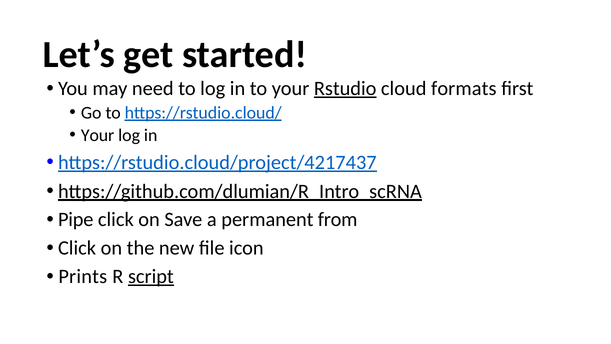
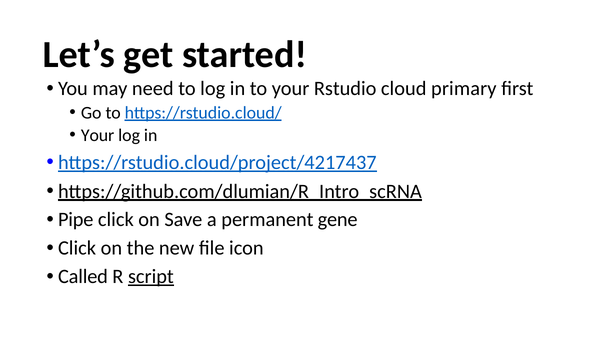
Rstudio underline: present -> none
formats: formats -> primary
from: from -> gene
Prints: Prints -> Called
